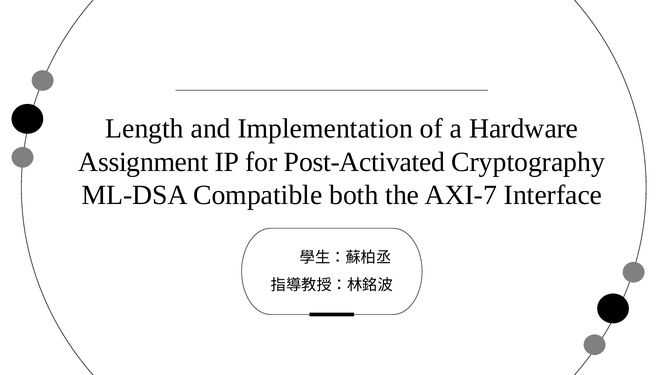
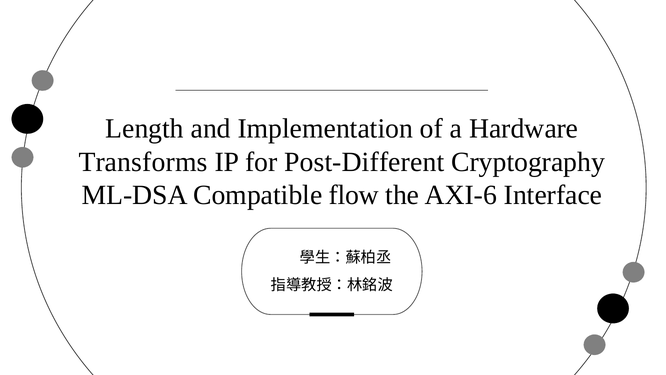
Assignment: Assignment -> Transforms
Post-Activated: Post-Activated -> Post-Different
both: both -> flow
AXI-7: AXI-7 -> AXI-6
